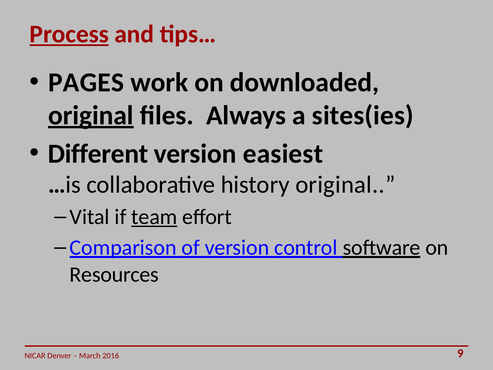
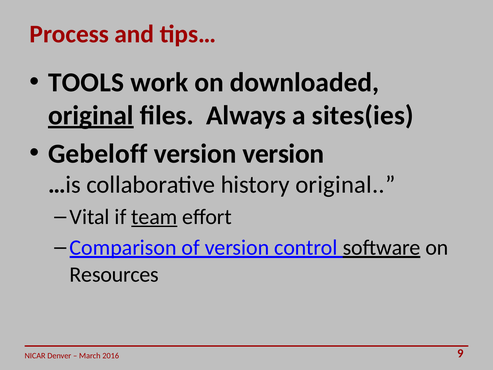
Process underline: present -> none
PAGES: PAGES -> TOOLS
Different: Different -> Gebeloff
version easiest: easiest -> version
